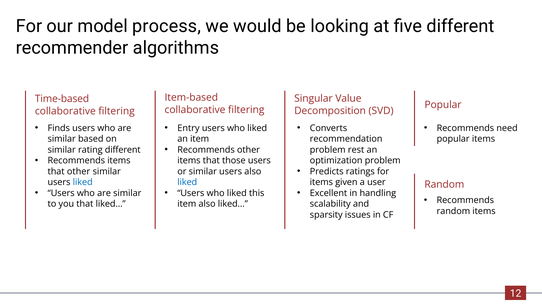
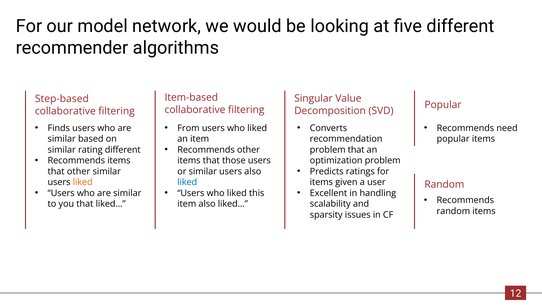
process: process -> network
Time-based: Time-based -> Step-based
Entry: Entry -> From
problem rest: rest -> that
liked at (83, 182) colour: blue -> orange
